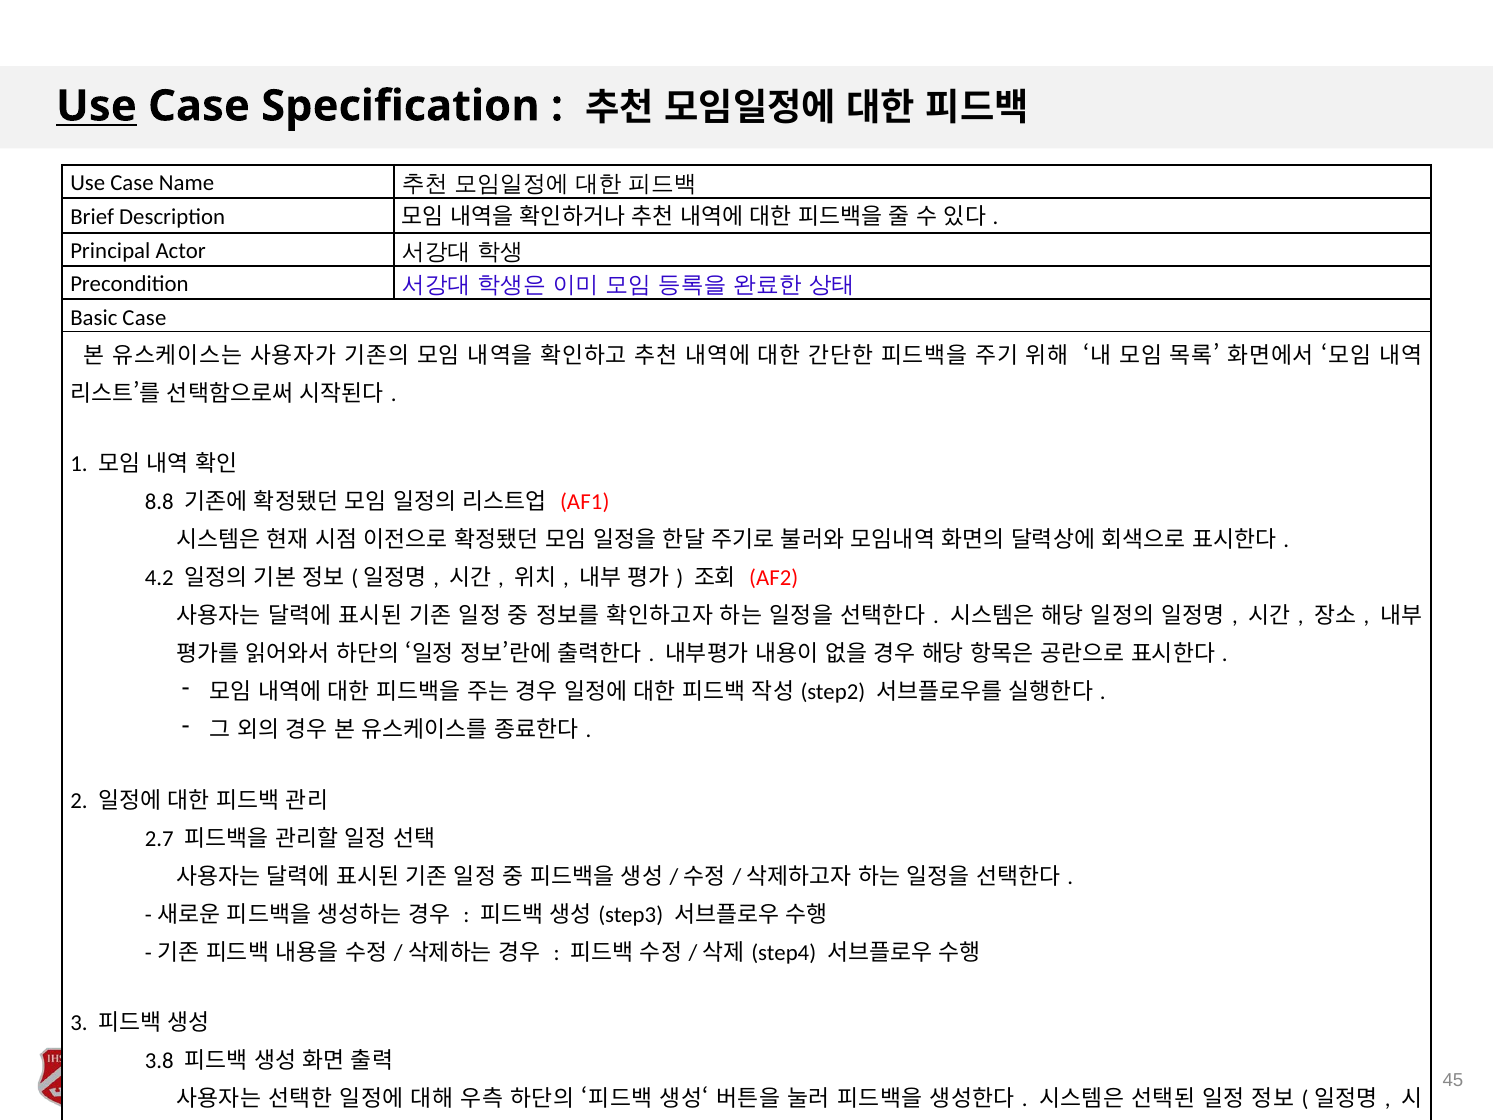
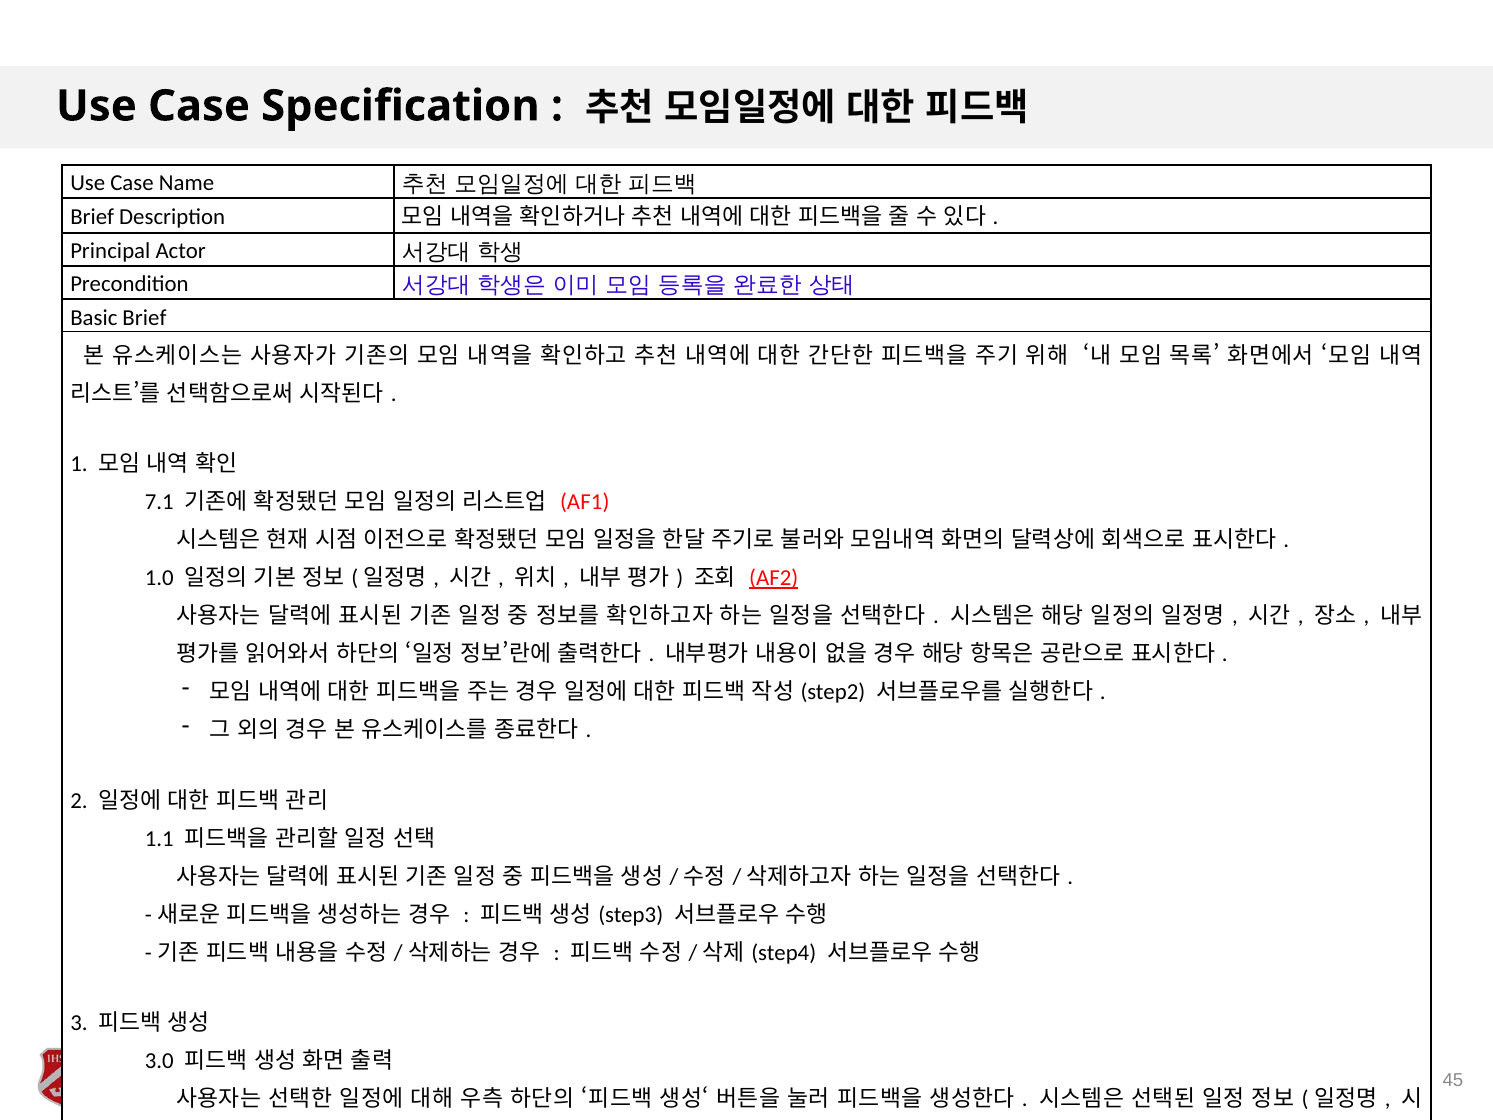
Use at (96, 106) underline: present -> none
Basic Case: Case -> Brief
8.8: 8.8 -> 7.1
4.2: 4.2 -> 1.0
AF2 underline: none -> present
2.7: 2.7 -> 1.1
3.8: 3.8 -> 3.0
